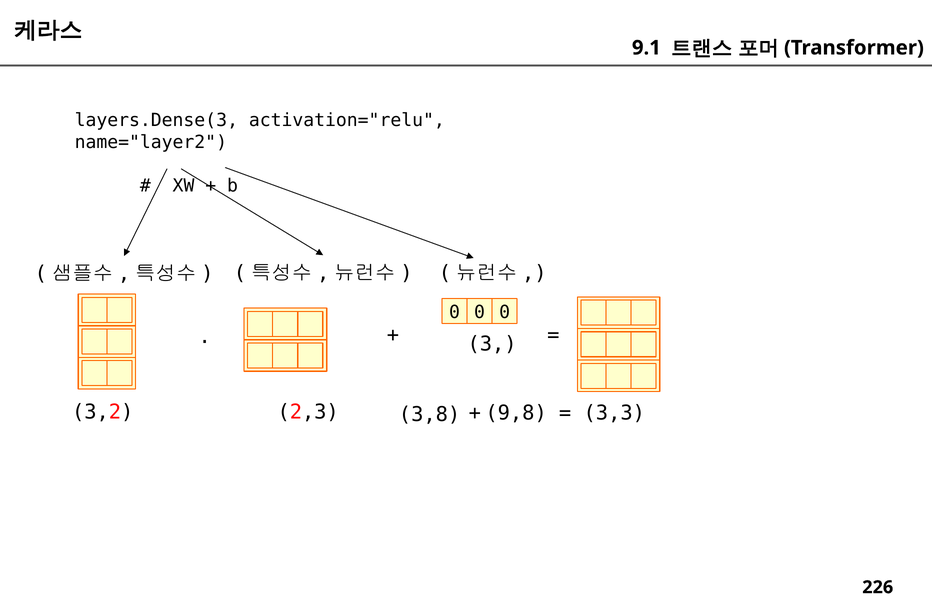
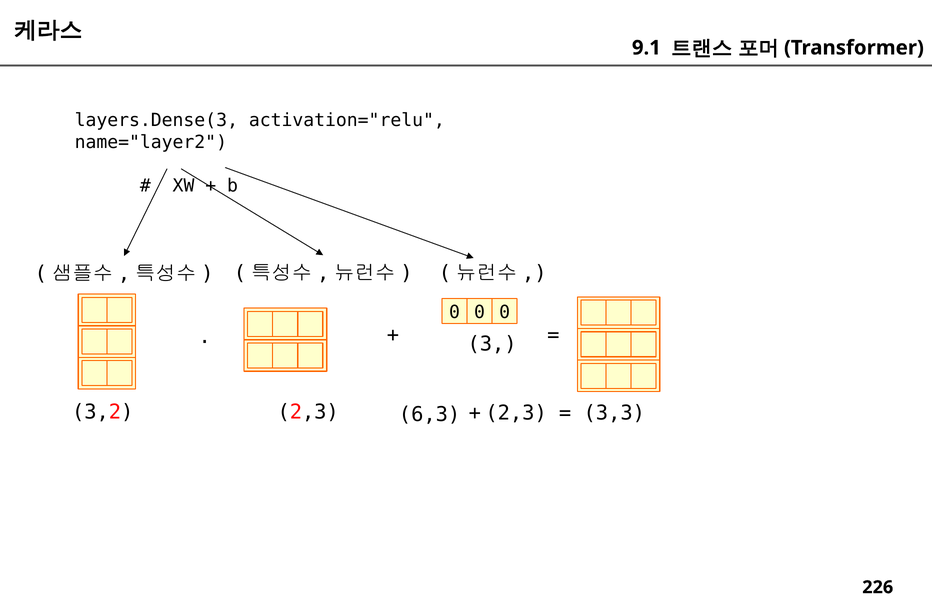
9,8 at (516, 413): 9,8 -> 2,3
3,8: 3,8 -> 6,3
